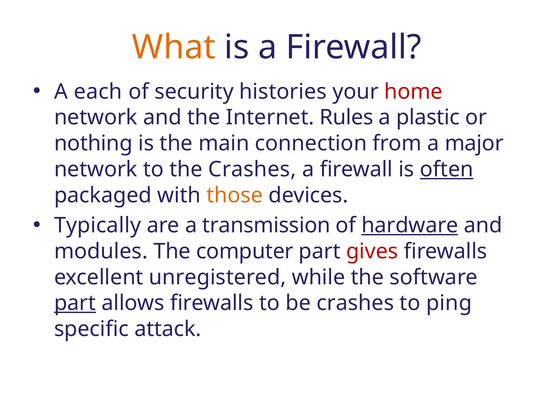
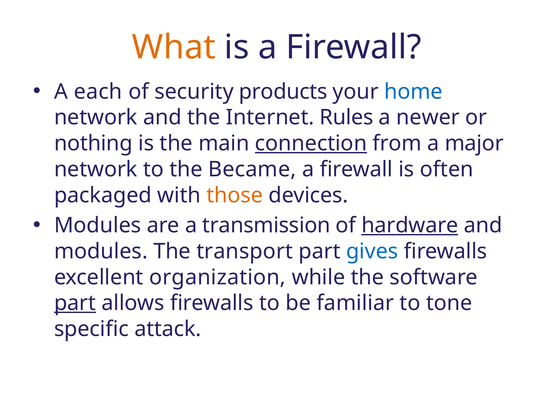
histories: histories -> products
home colour: red -> blue
plastic: plastic -> newer
connection underline: none -> present
the Crashes: Crashes -> Became
often underline: present -> none
Typically at (98, 225): Typically -> Modules
computer: computer -> transport
gives colour: red -> blue
unregistered: unregistered -> organization
be crashes: crashes -> familiar
ping: ping -> tone
